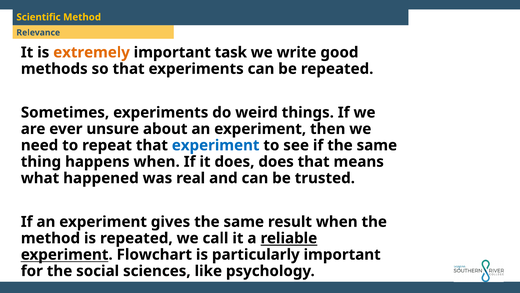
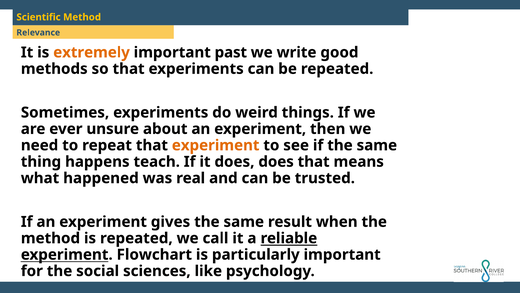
task: task -> past
experiment at (216, 145) colour: blue -> orange
happens when: when -> teach
